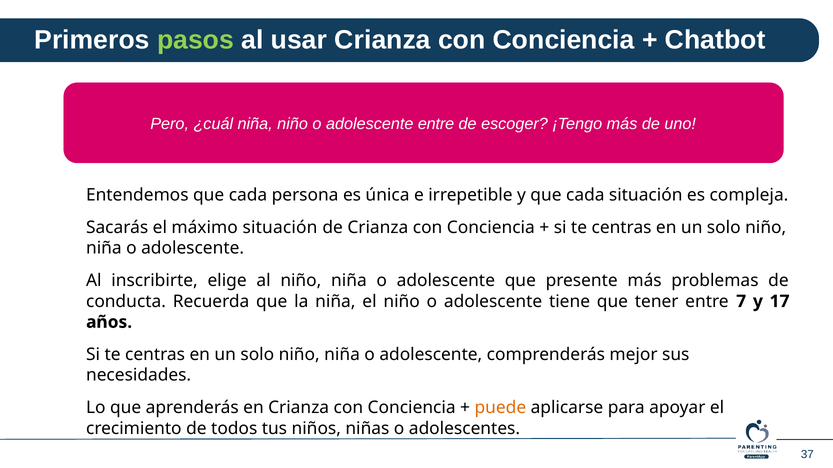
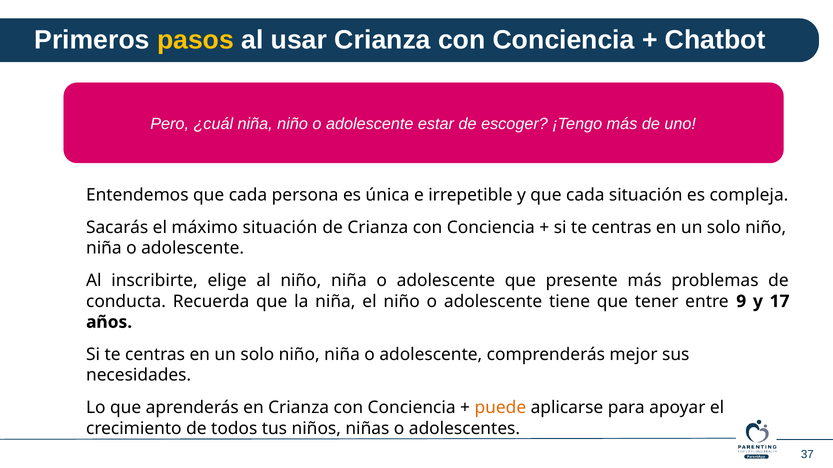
pasos colour: light green -> yellow
adolescente entre: entre -> estar
7: 7 -> 9
